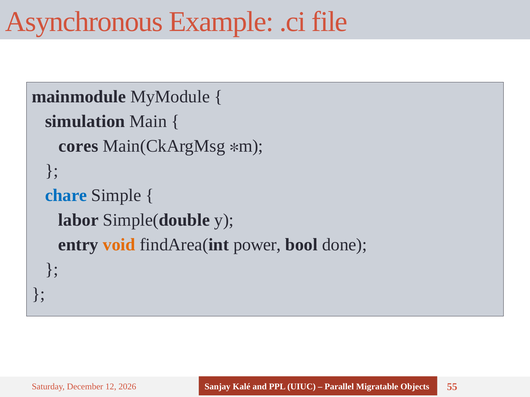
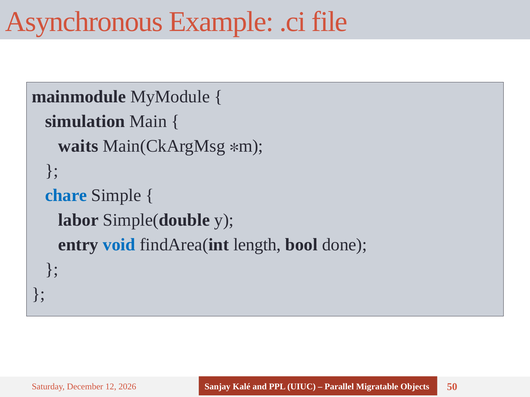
cores: cores -> waits
void colour: orange -> blue
power: power -> length
55: 55 -> 50
